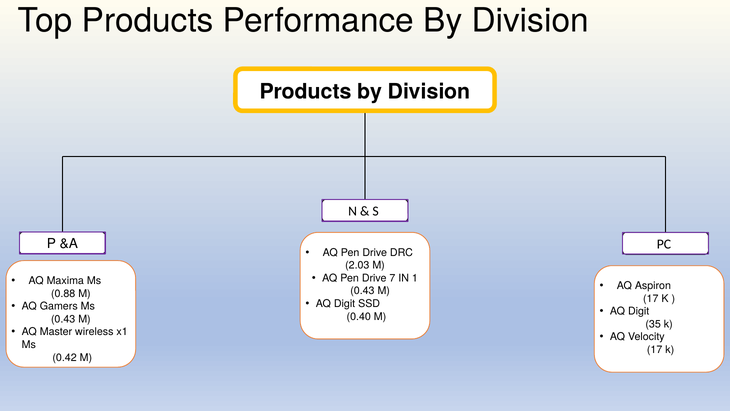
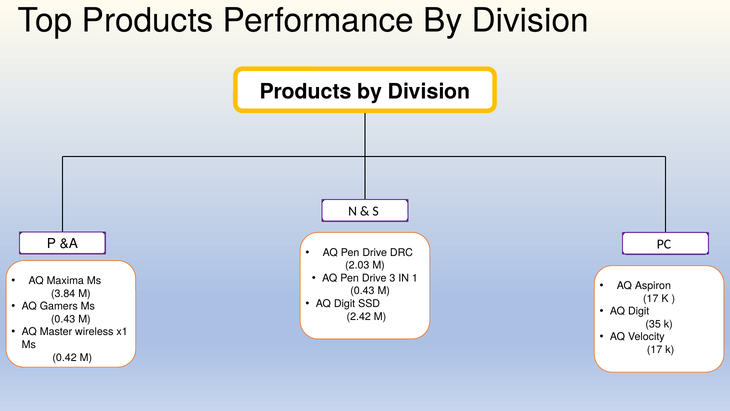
7: 7 -> 3
0.88: 0.88 -> 3.84
0.40: 0.40 -> 2.42
